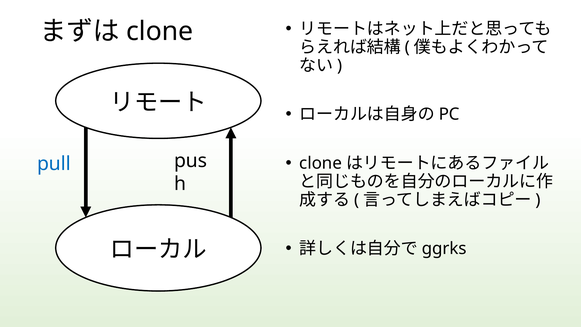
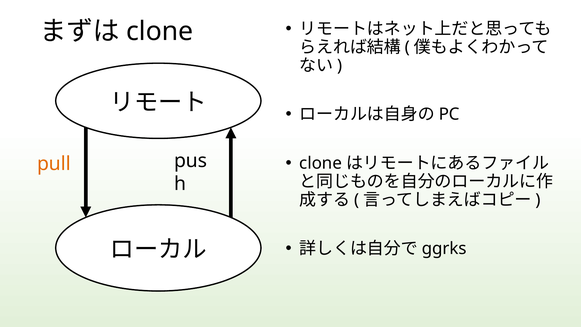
pull colour: blue -> orange
